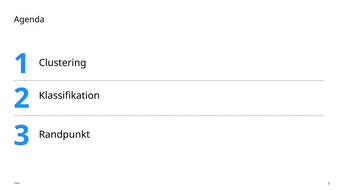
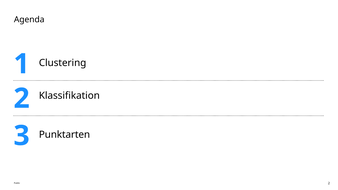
Randpunkt: Randpunkt -> Punktarten
